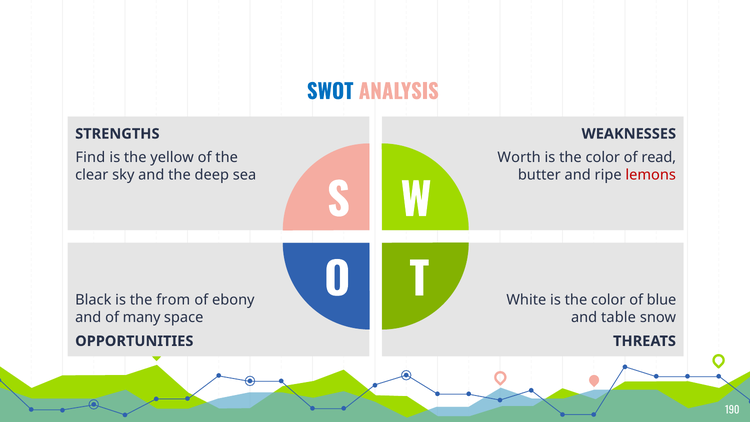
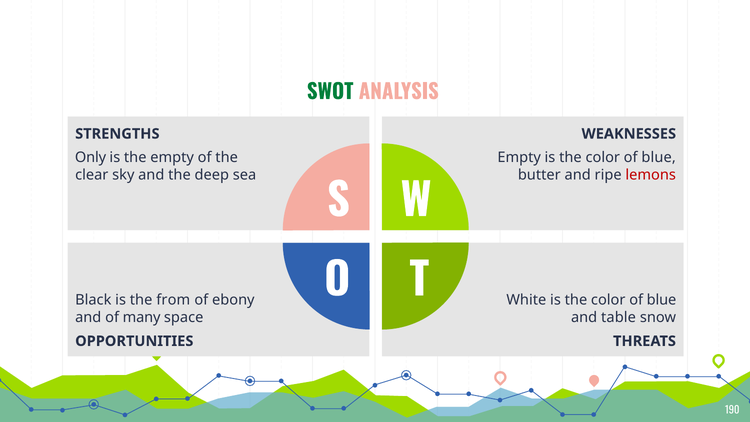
SWOT colour: blue -> green
Find: Find -> Only
the yellow: yellow -> empty
Worth at (519, 158): Worth -> Empty
read at (659, 158): read -> blue
